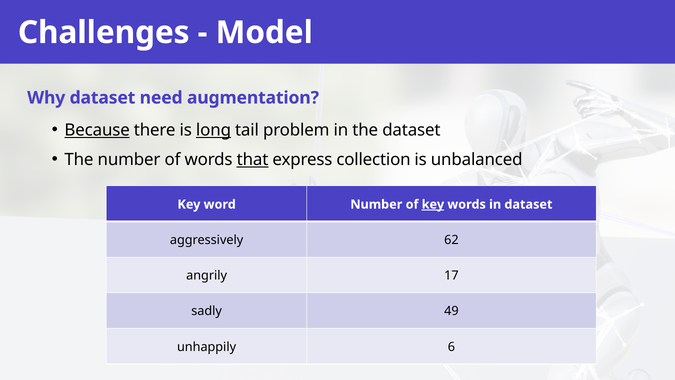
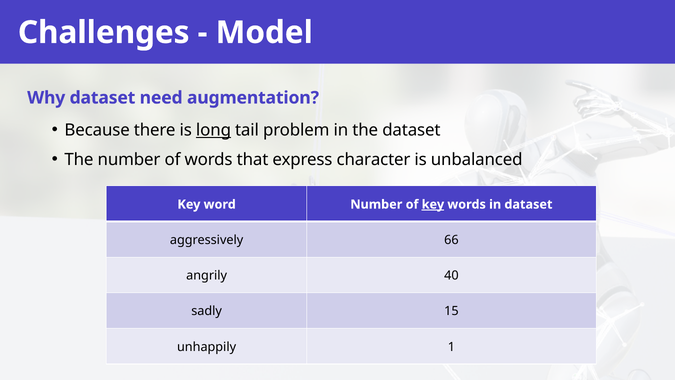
Because underline: present -> none
that underline: present -> none
collection: collection -> character
62: 62 -> 66
17: 17 -> 40
49: 49 -> 15
6: 6 -> 1
